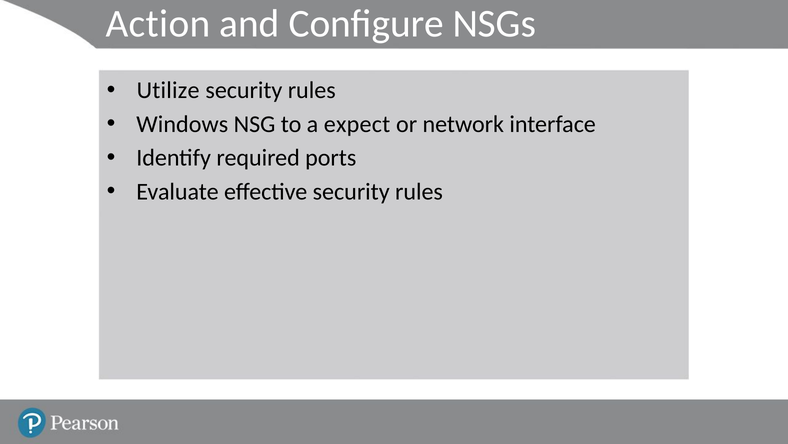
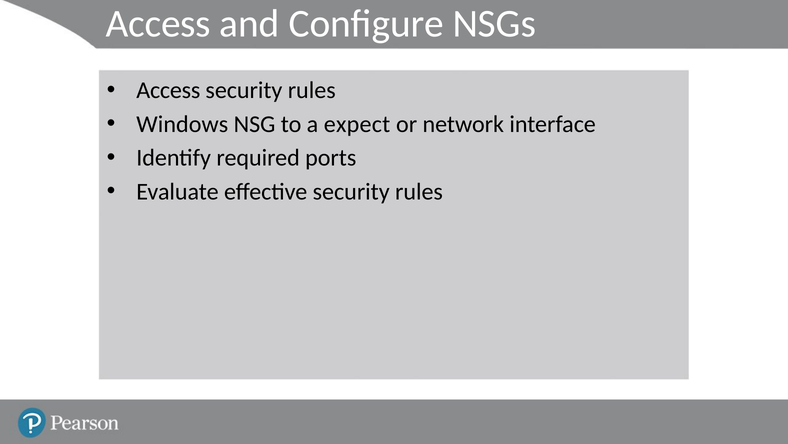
Action at (158, 23): Action -> Access
Utilize at (168, 90): Utilize -> Access
